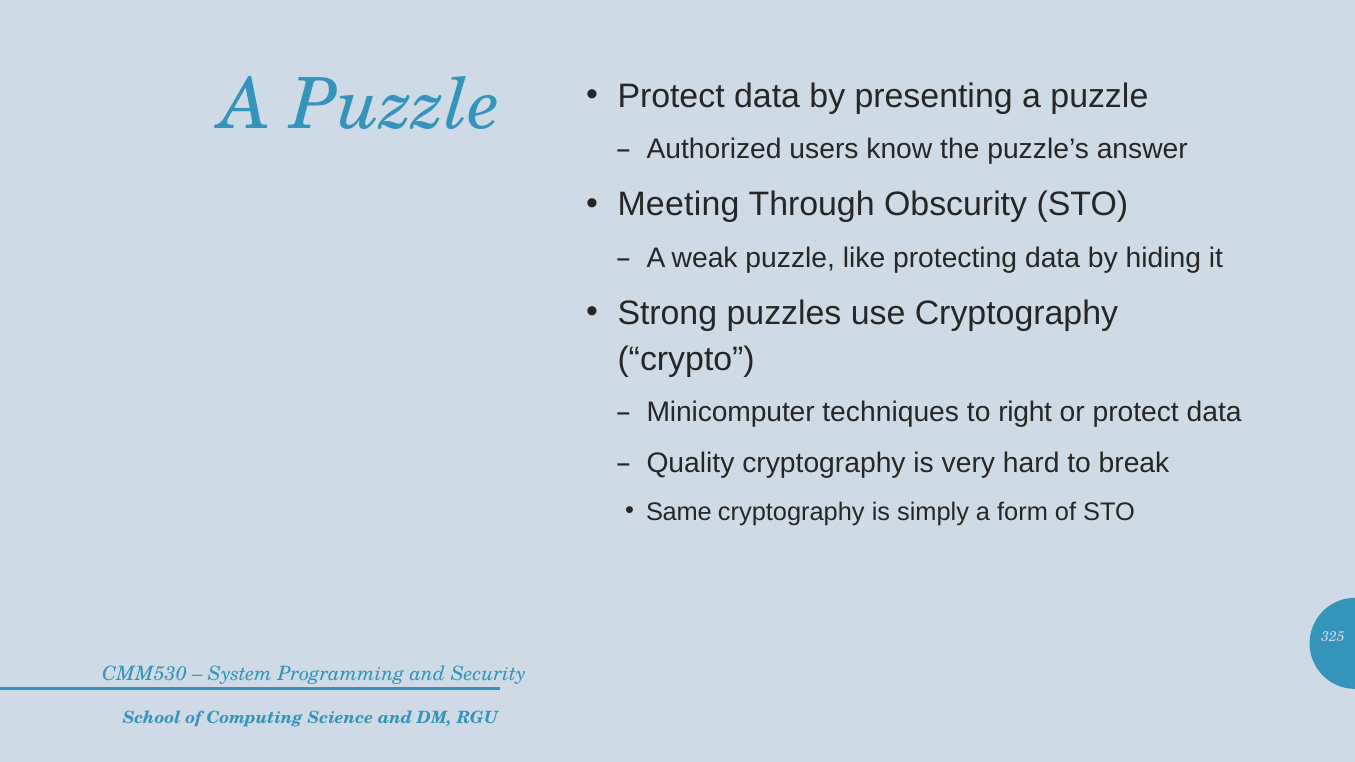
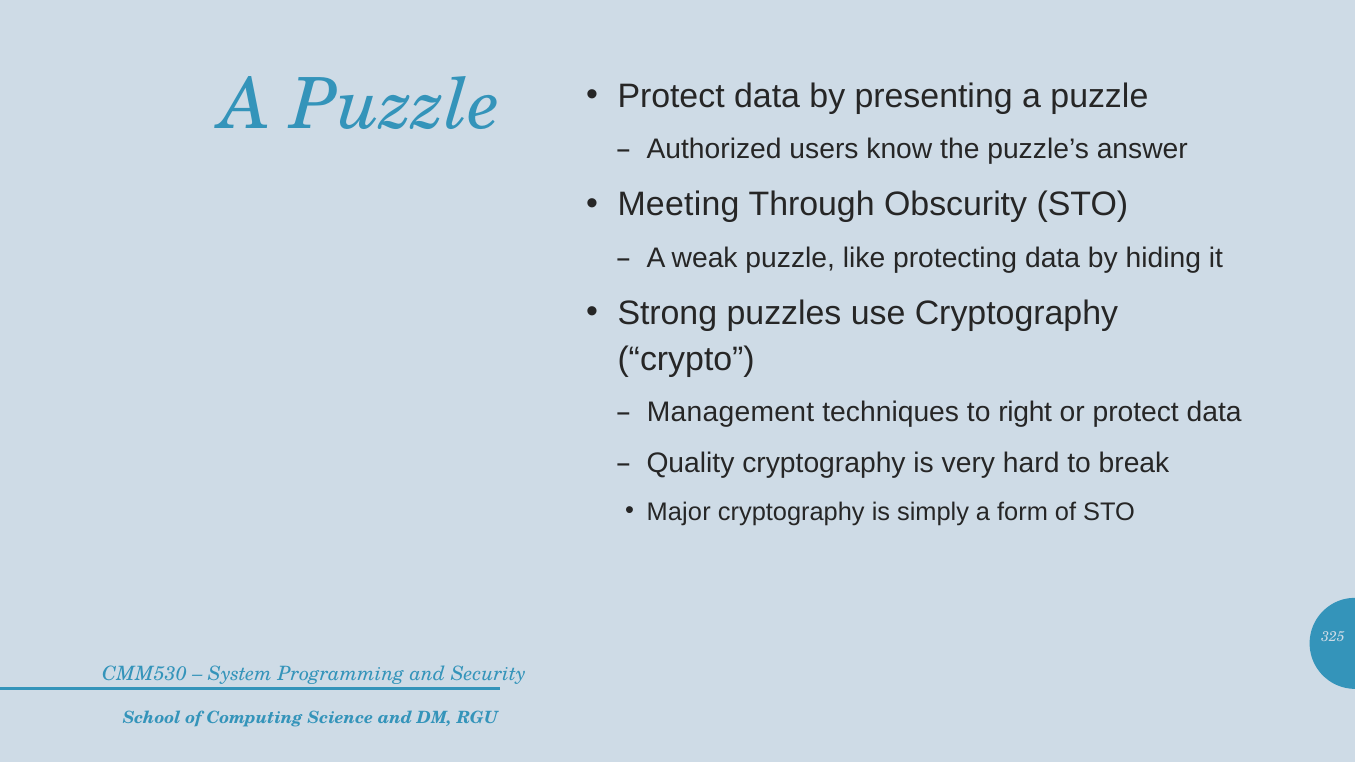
Minicomputer: Minicomputer -> Management
Same: Same -> Major
